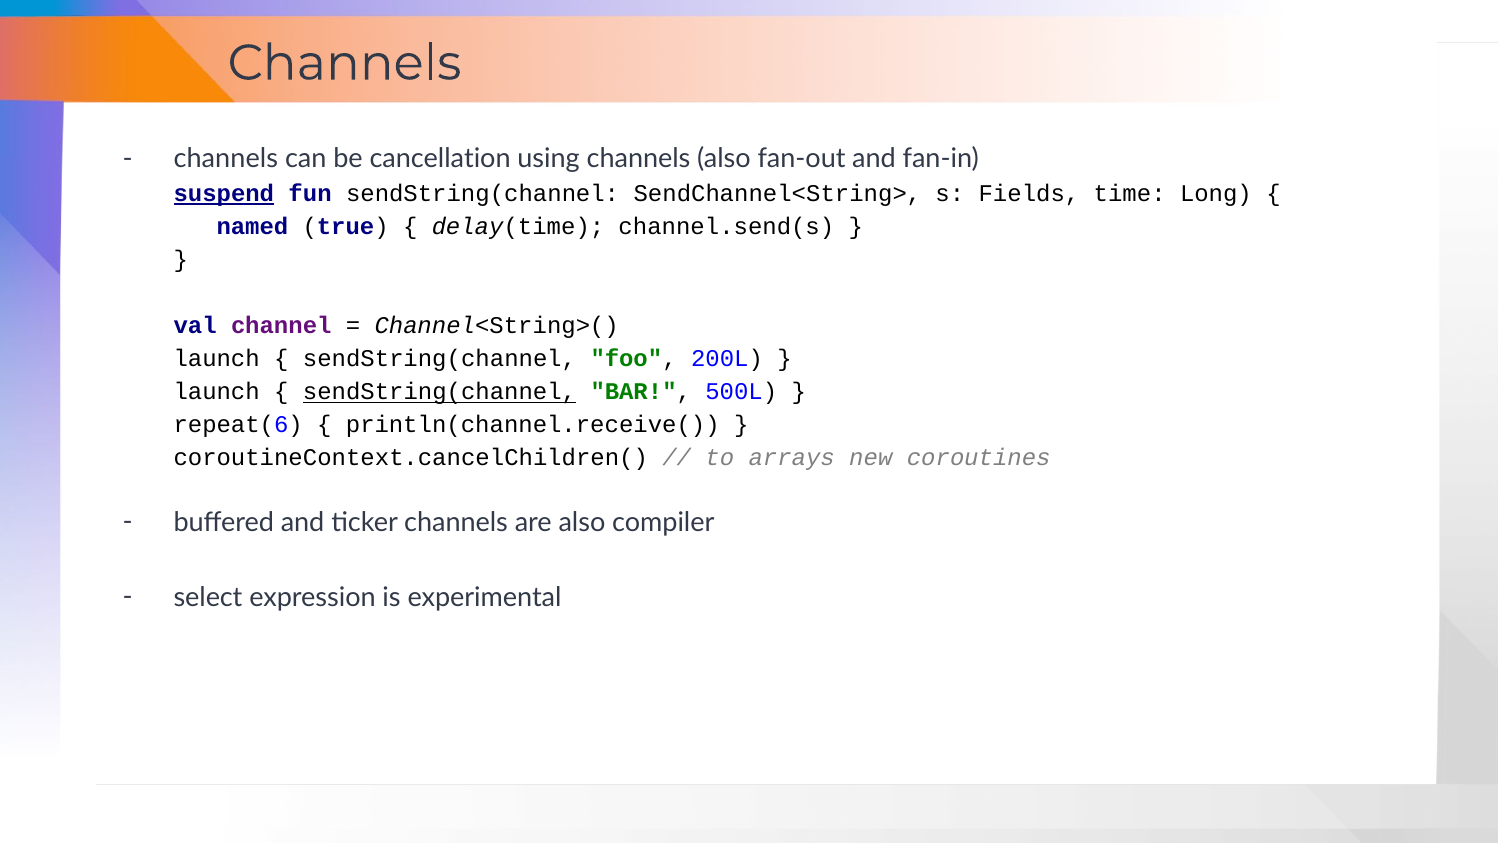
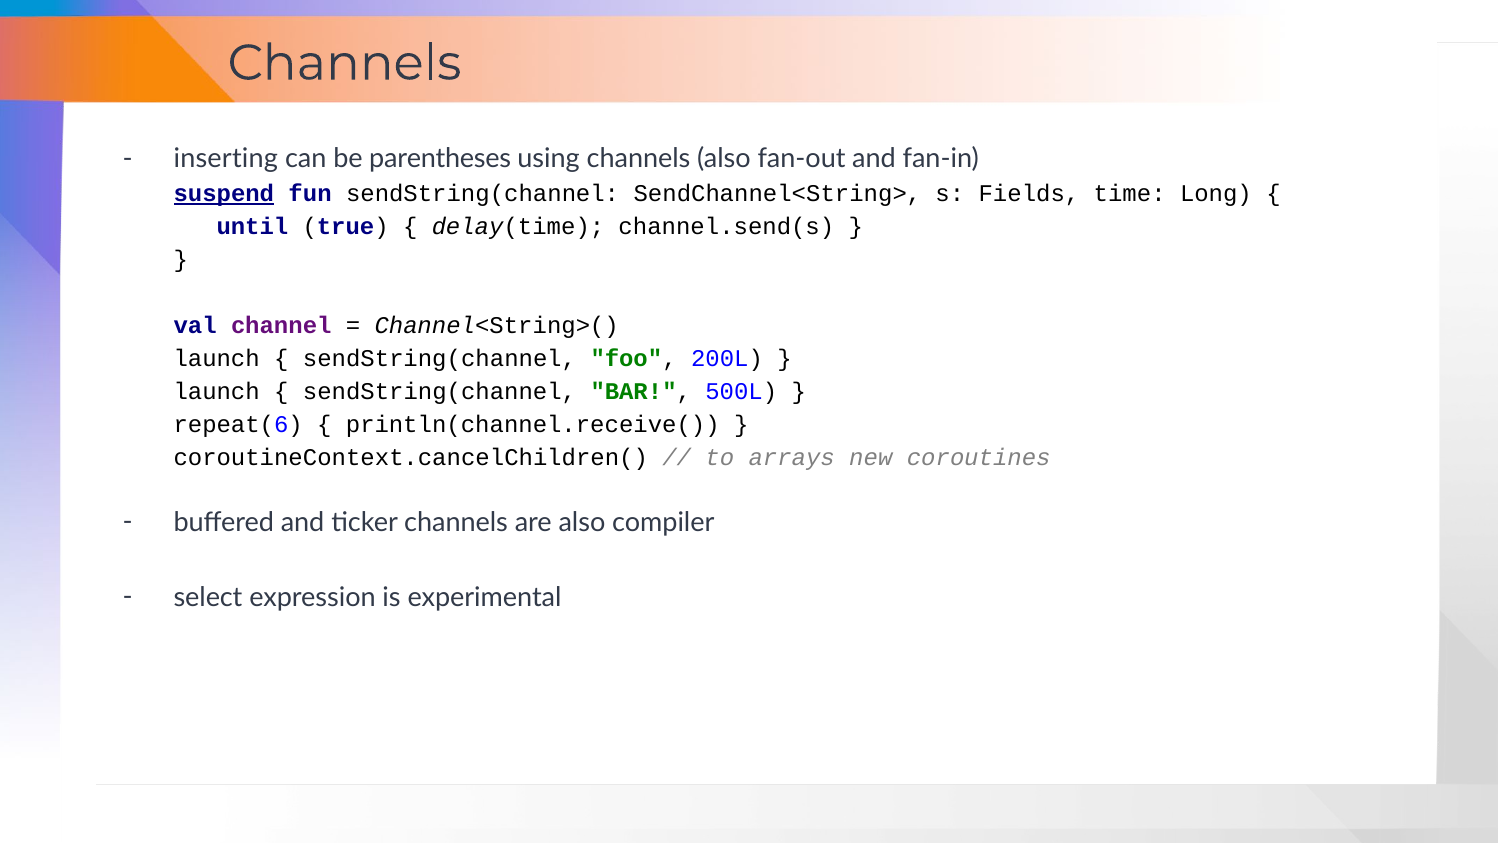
channels at (226, 159): channels -> inserting
cancellation: cancellation -> parentheses
named: named -> until
sendString(channel at (439, 392) underline: present -> none
